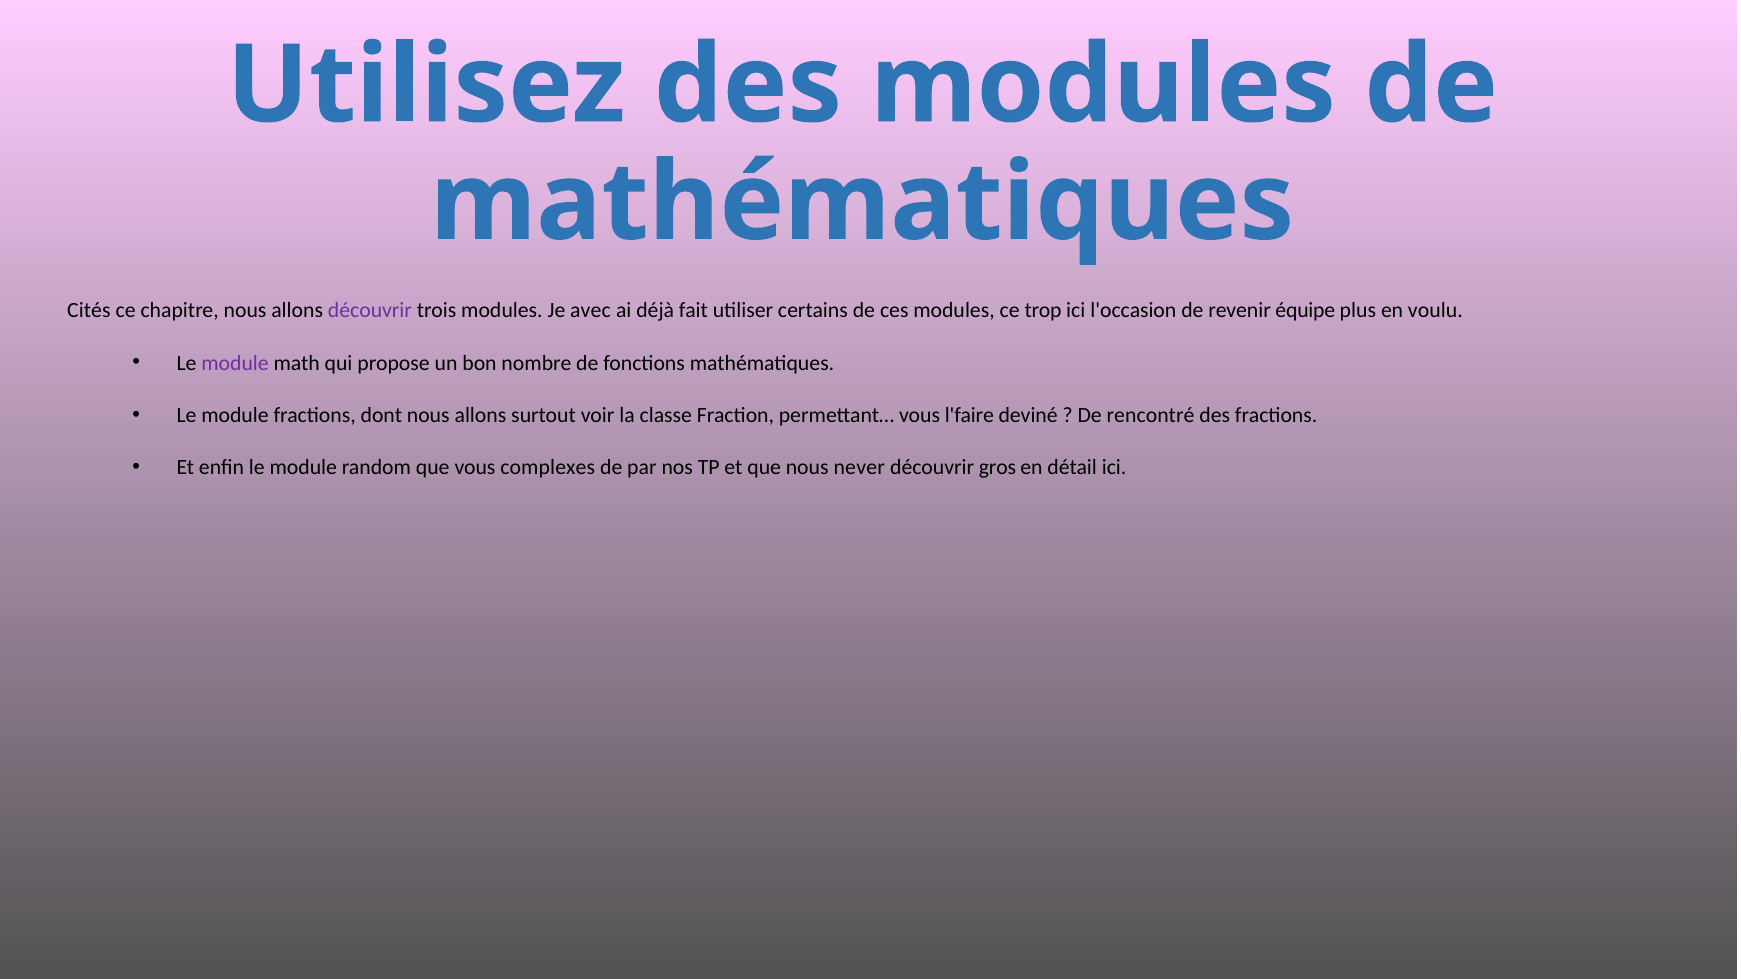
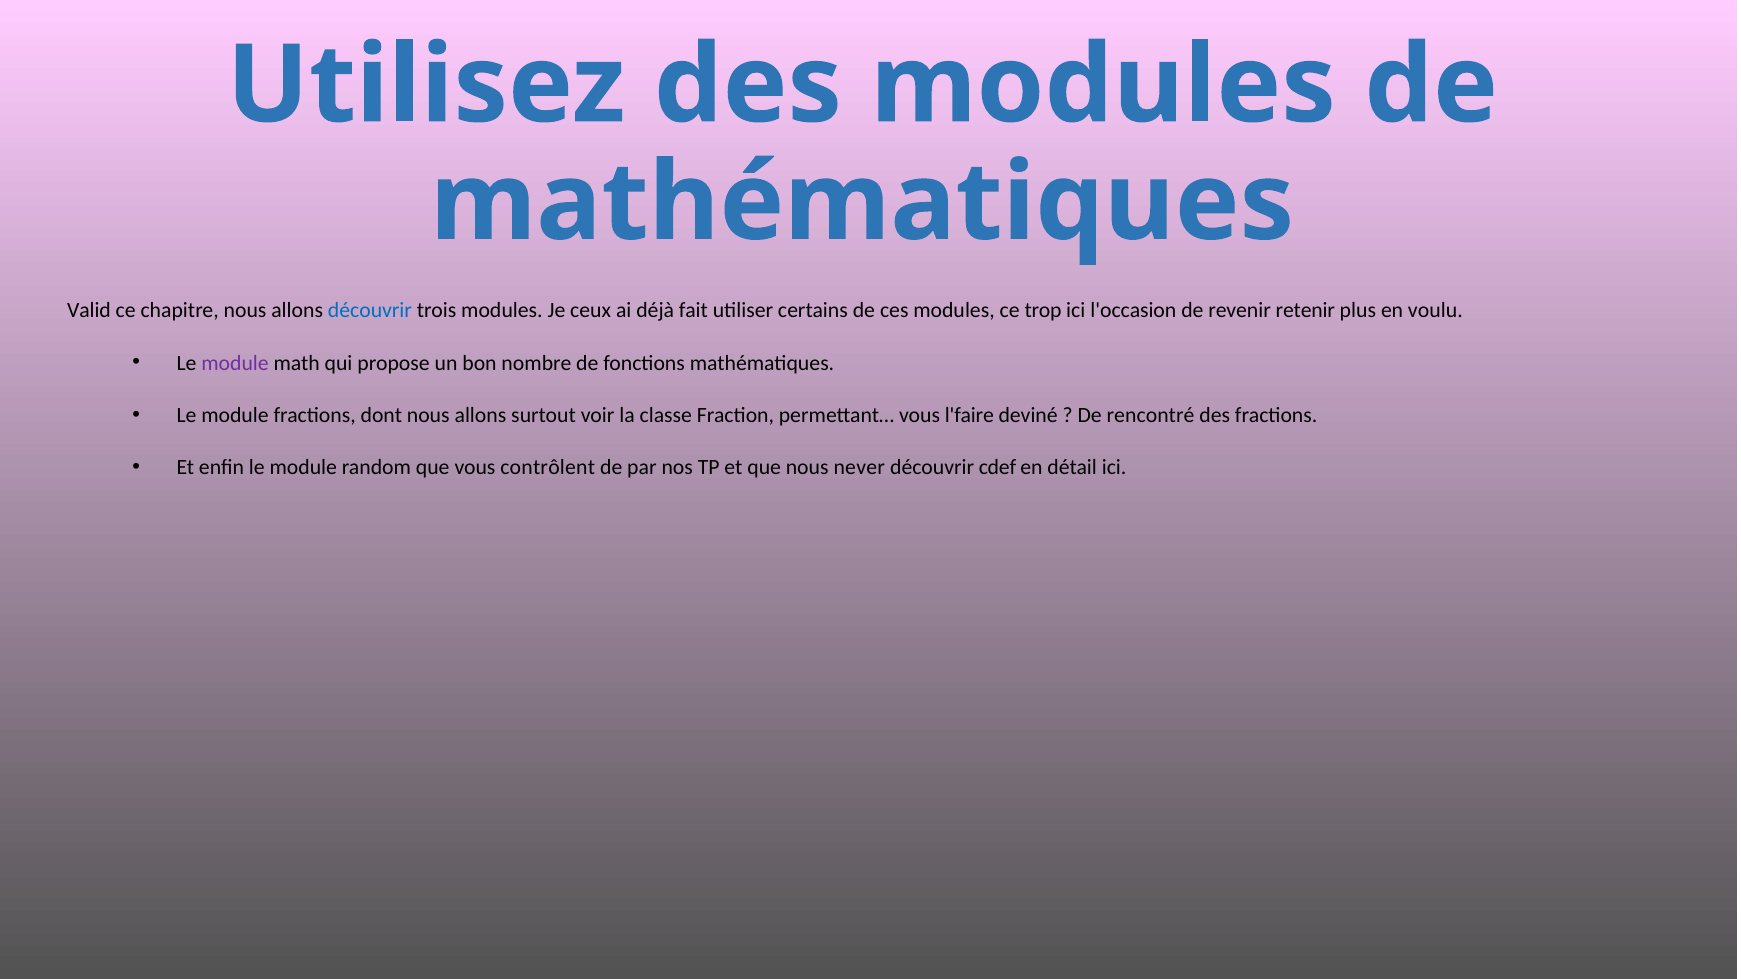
Cités: Cités -> Valid
découvrir at (370, 311) colour: purple -> blue
avec: avec -> ceux
équipe: équipe -> retenir
complexes: complexes -> contrôlent
gros: gros -> cdef
